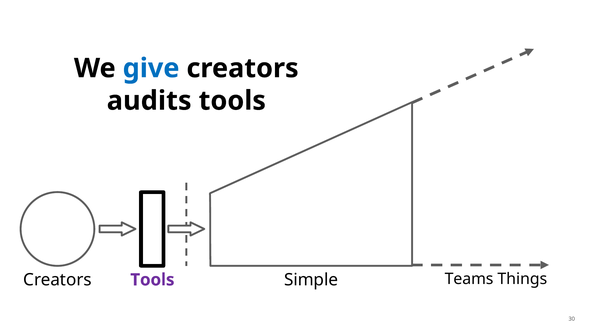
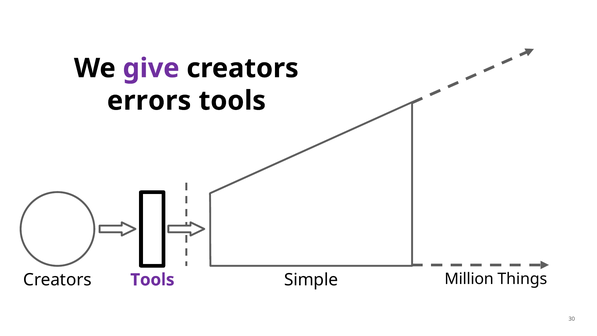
give colour: blue -> purple
audits: audits -> errors
Teams: Teams -> Million
